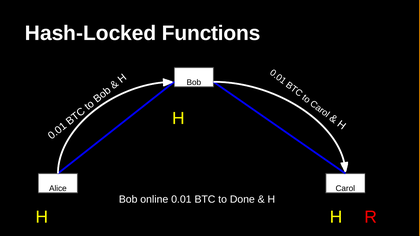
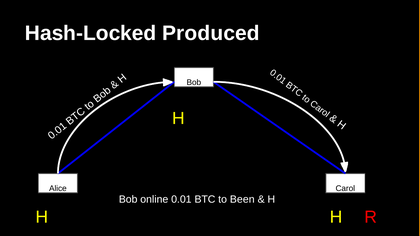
Functions: Functions -> Produced
Done: Done -> Been
